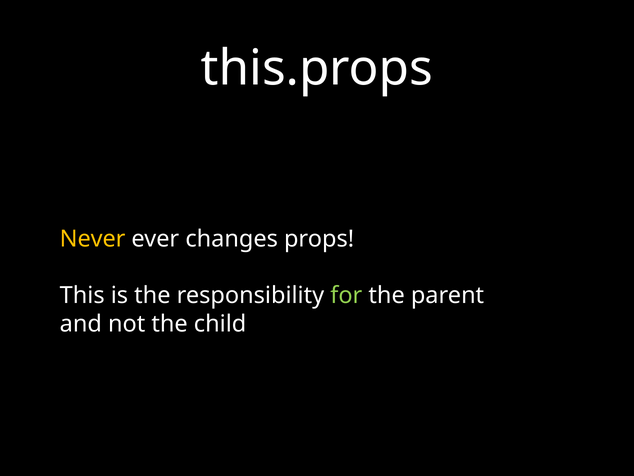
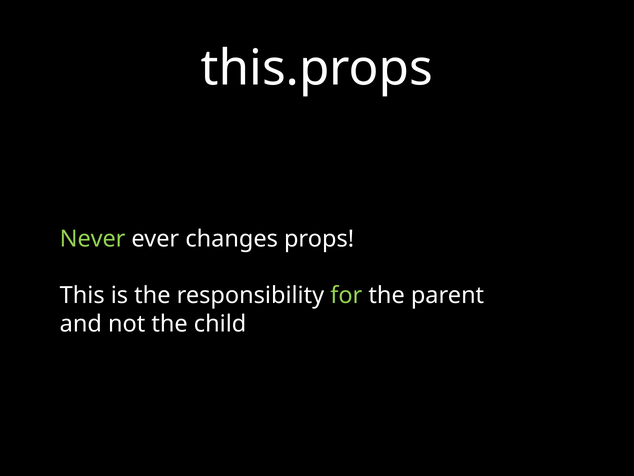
Never colour: yellow -> light green
